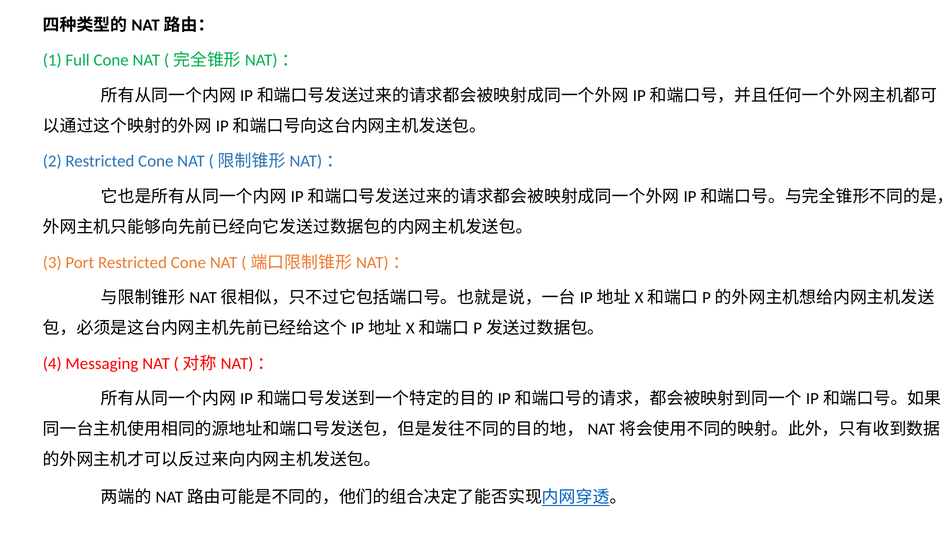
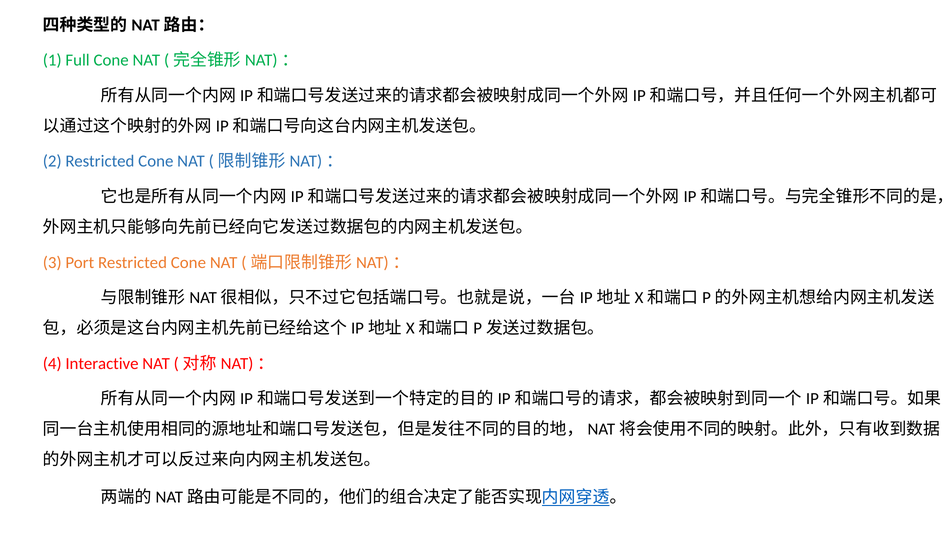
Messaging: Messaging -> Interactive
